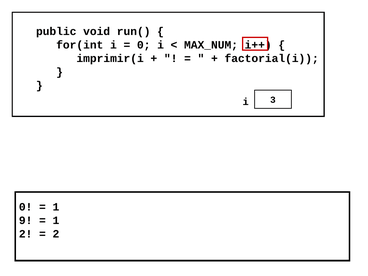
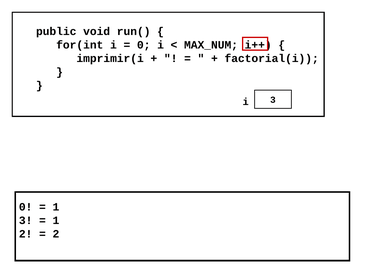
9 at (26, 220): 9 -> 3
